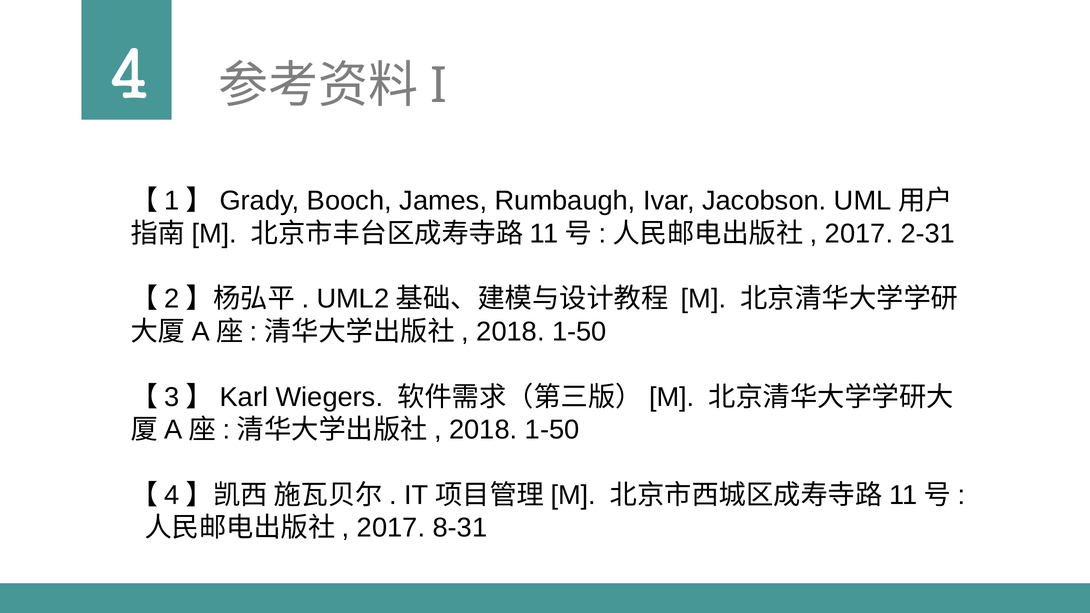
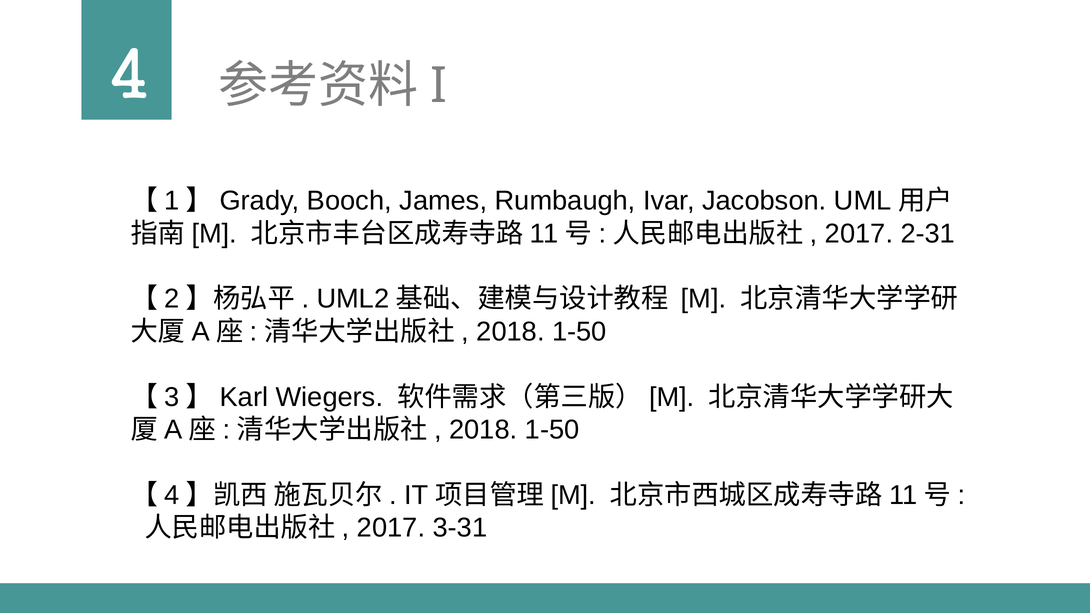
8-31: 8-31 -> 3-31
